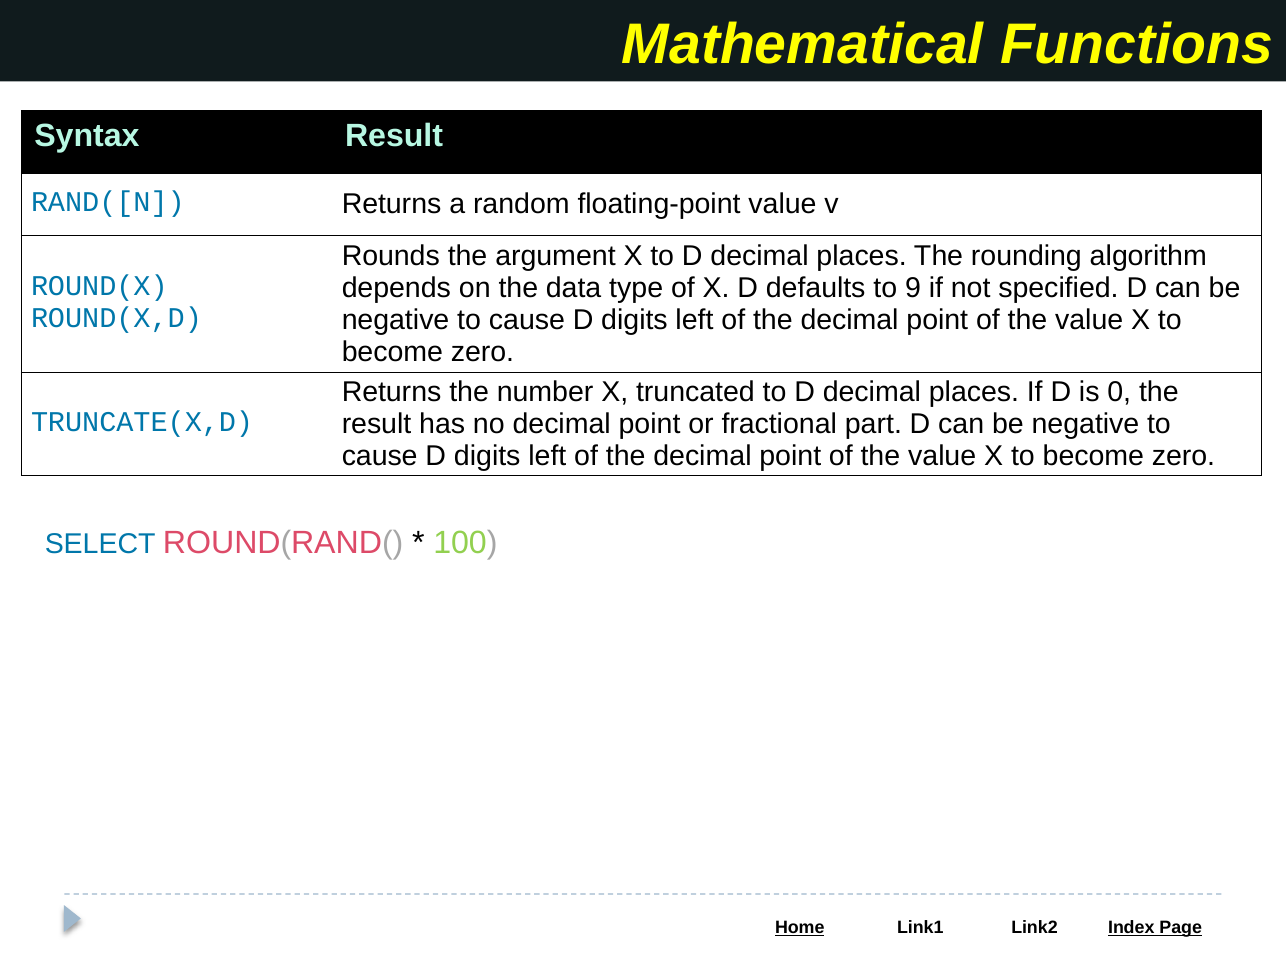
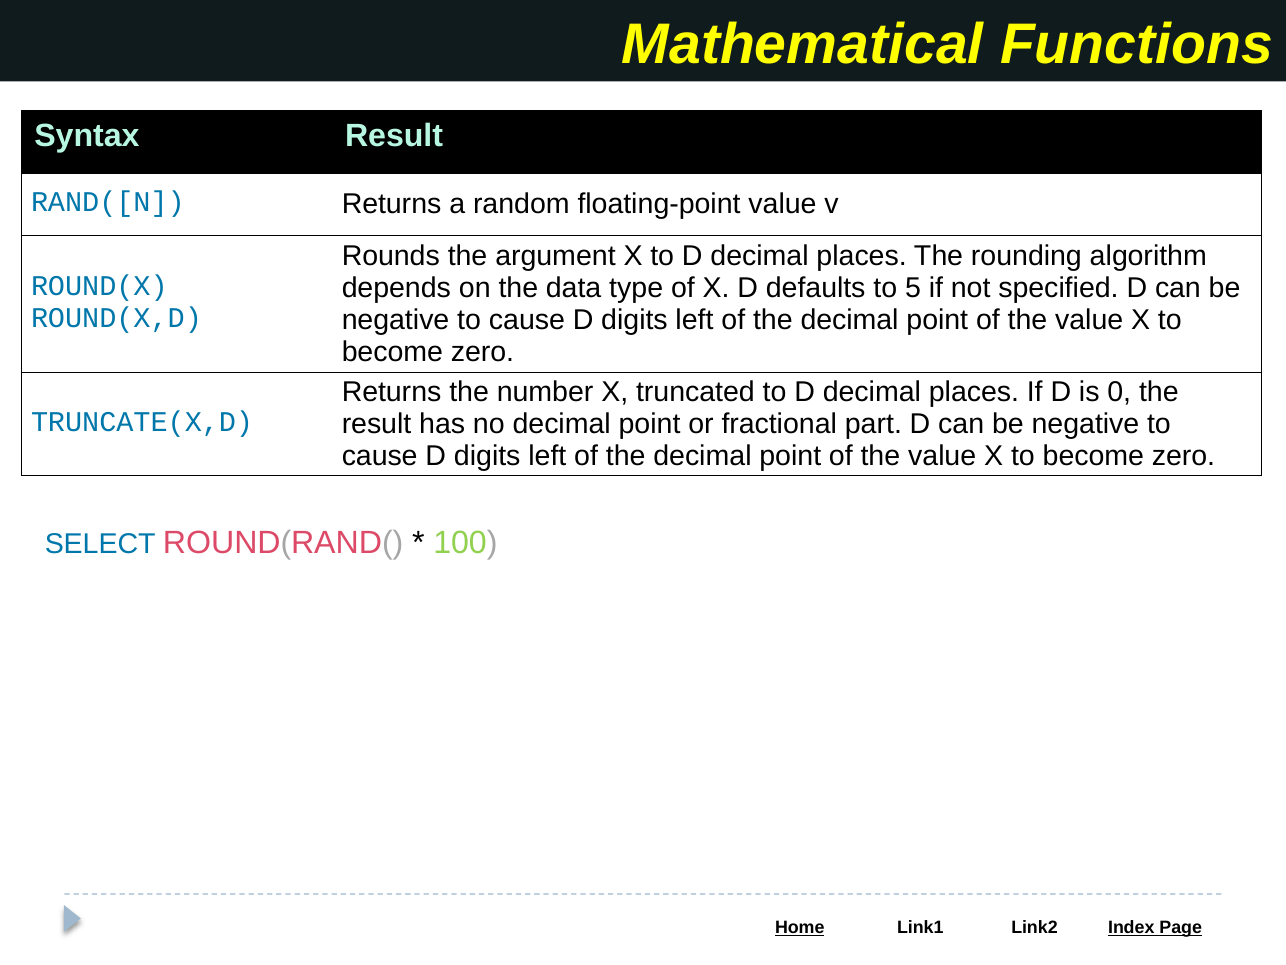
9: 9 -> 5
